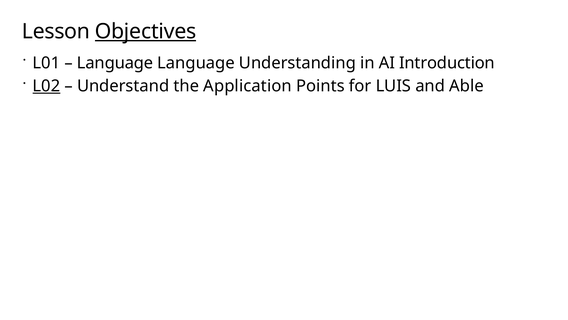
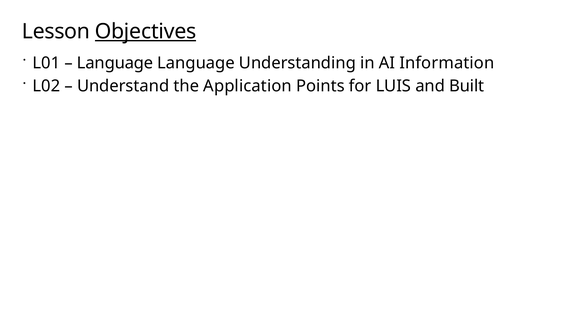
Introduction: Introduction -> Information
L02 underline: present -> none
Able: Able -> Built
